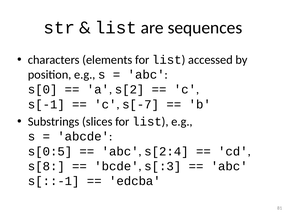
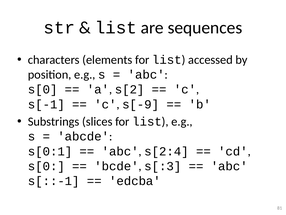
s[-7: s[-7 -> s[-9
s[0:5: s[0:5 -> s[0:1
s[8 at (46, 166): s[8 -> s[0
